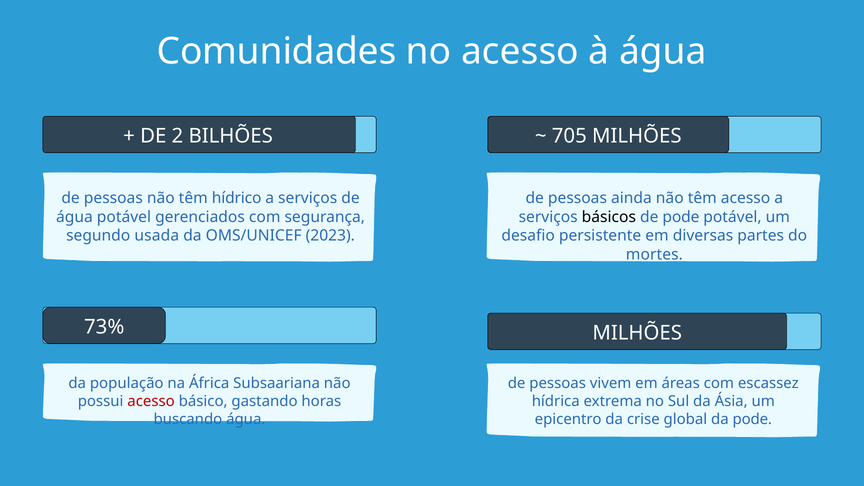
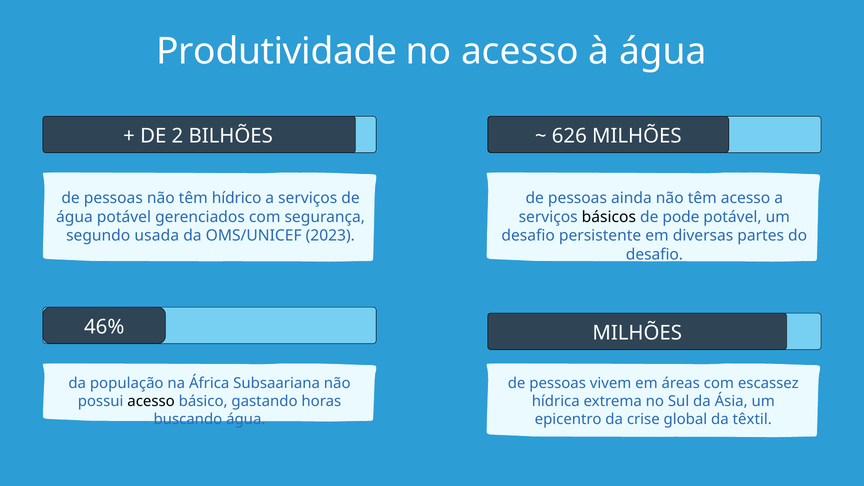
Comunidades: Comunidades -> Produtividade
705: 705 -> 626
mortes at (654, 254): mortes -> desafio
73%: 73% -> 46%
acesso at (151, 401) colour: red -> black
da pode: pode -> têxtil
